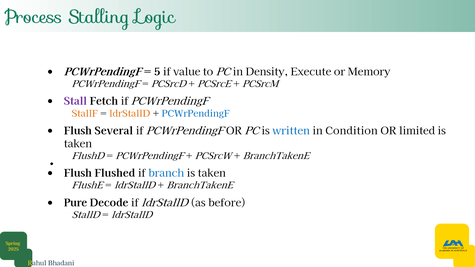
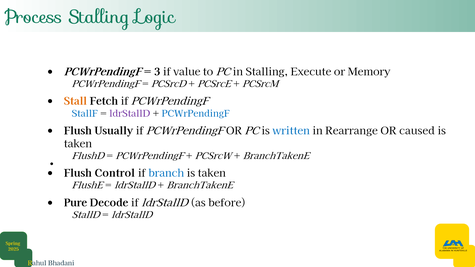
5: 5 -> 3
in Density: Density -> Stalling
Stall colour: purple -> orange
StallF colour: orange -> blue
ldrStallD at (130, 114) colour: orange -> purple
Several: Several -> Usually
Condition: Condition -> Rearrange
limited: limited -> caused
Flushed: Flushed -> Control
